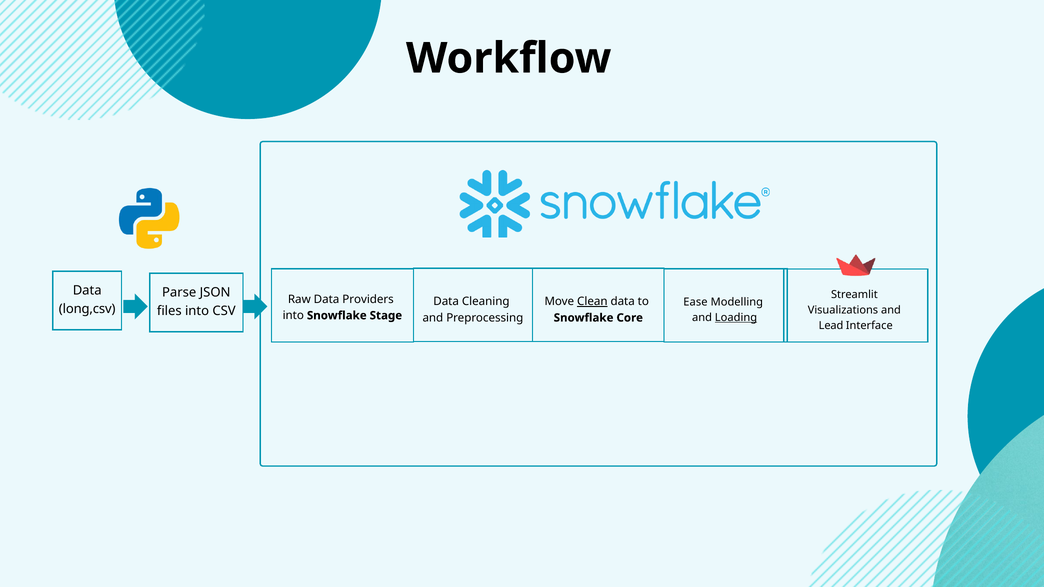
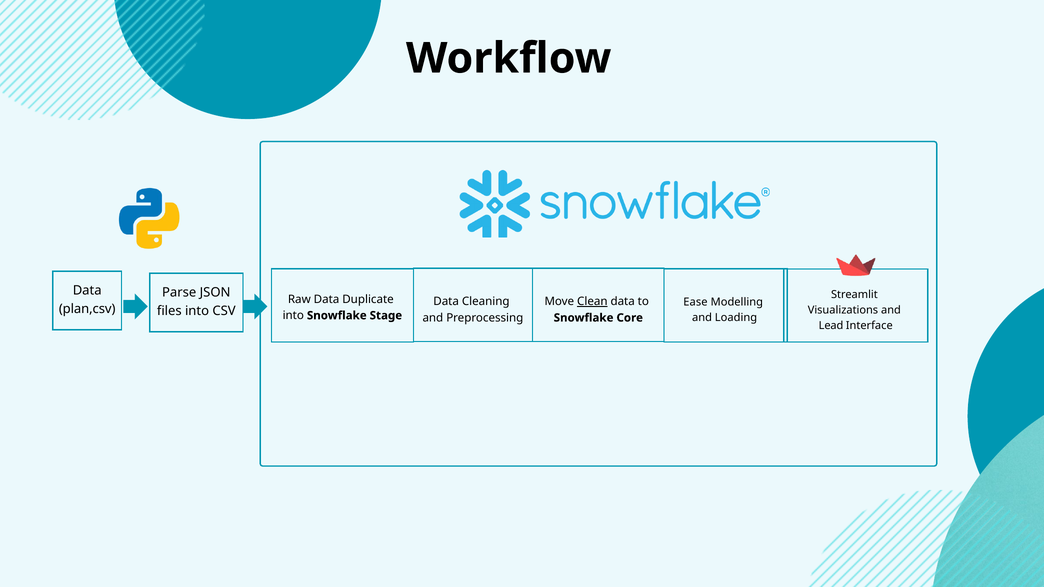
Providers: Providers -> Duplicate
long,csv: long,csv -> plan,csv
Loading underline: present -> none
